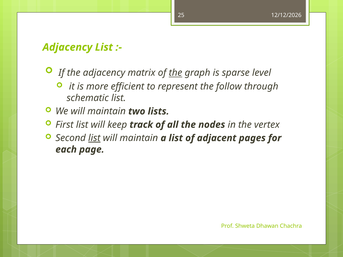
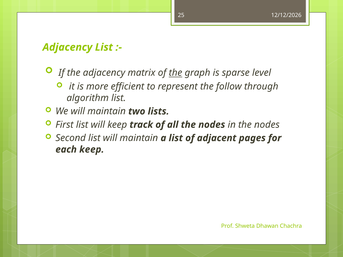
schematic: schematic -> algorithm
in the vertex: vertex -> nodes
list at (94, 138) underline: present -> none
each page: page -> keep
